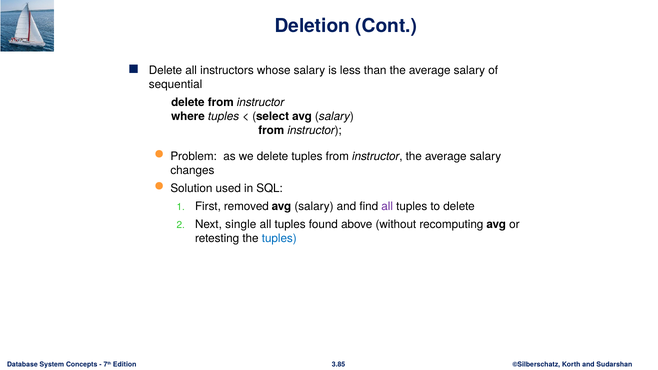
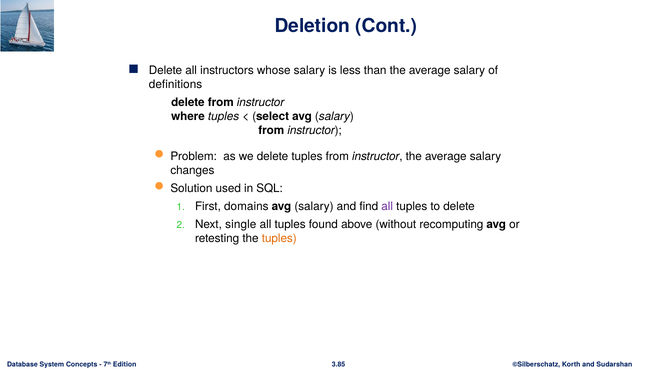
sequential: sequential -> definitions
removed: removed -> domains
tuples at (279, 239) colour: blue -> orange
